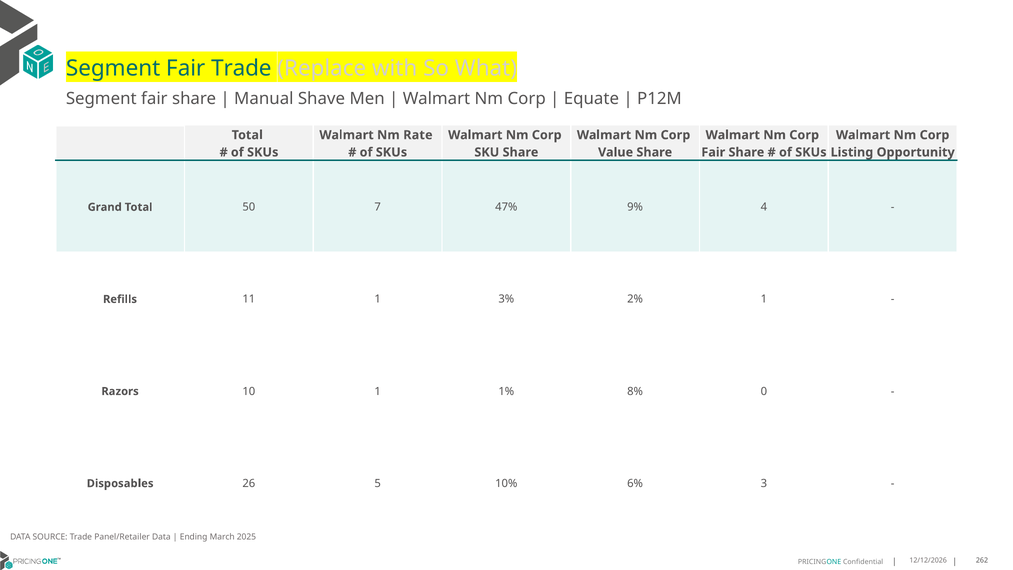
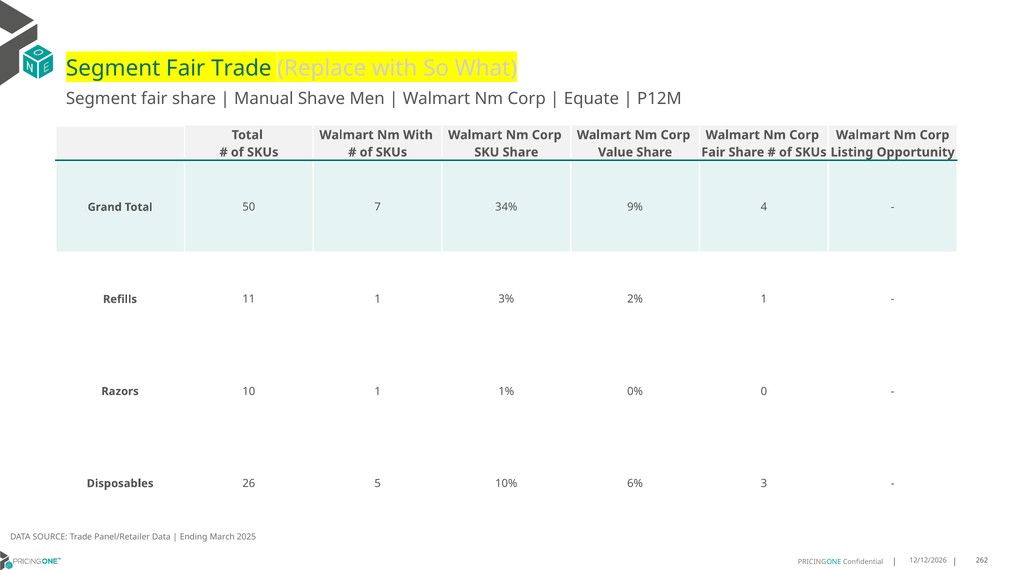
Nm Rate: Rate -> With
47%: 47% -> 34%
8%: 8% -> 0%
